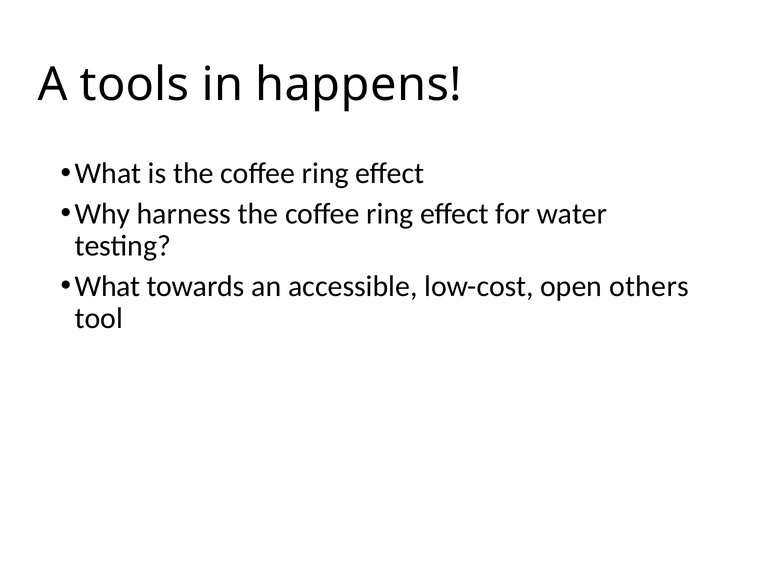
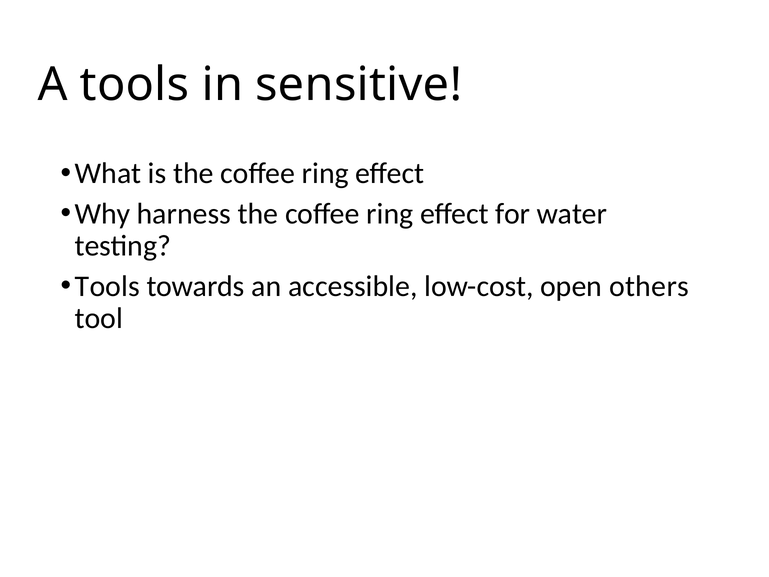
happens: happens -> sensitive
What at (108, 286): What -> Tools
